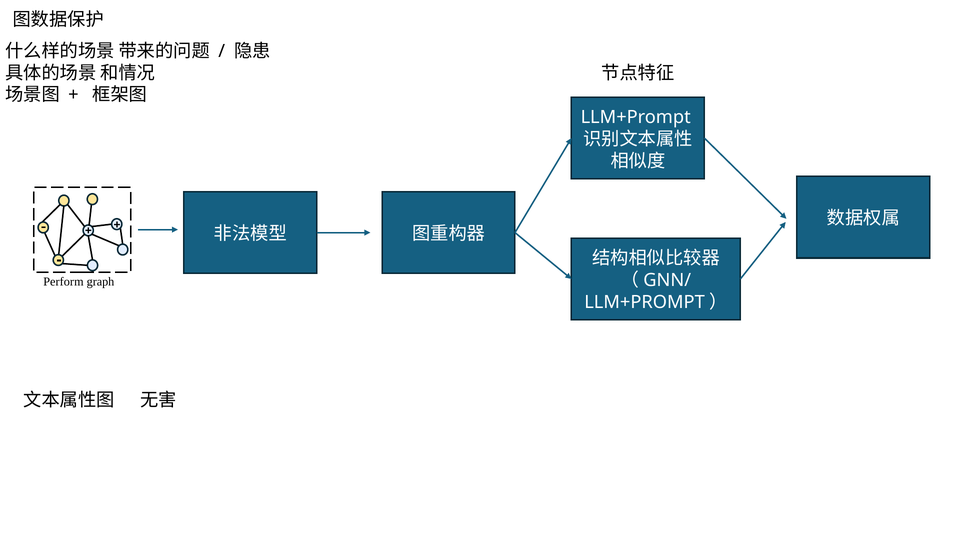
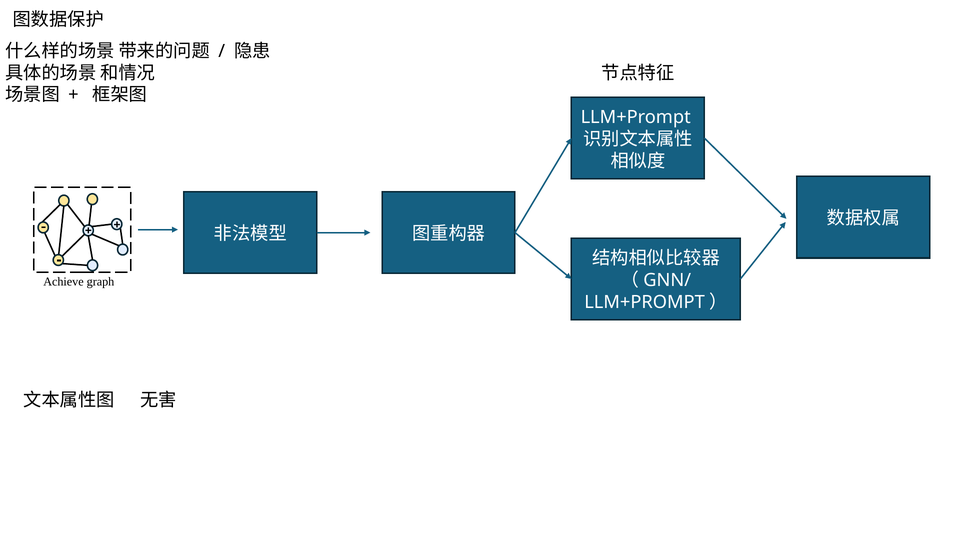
Perform: Perform -> Achieve
